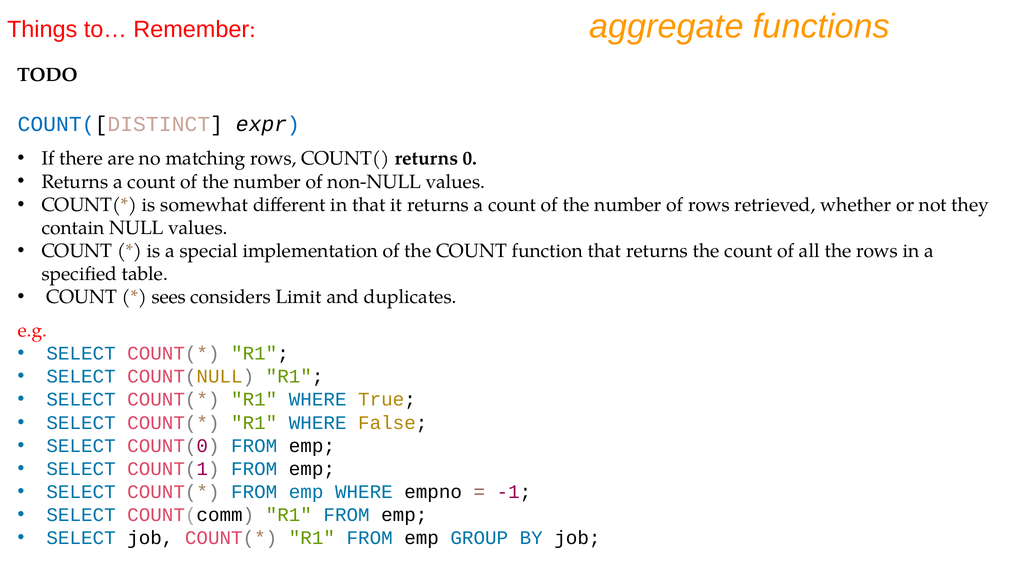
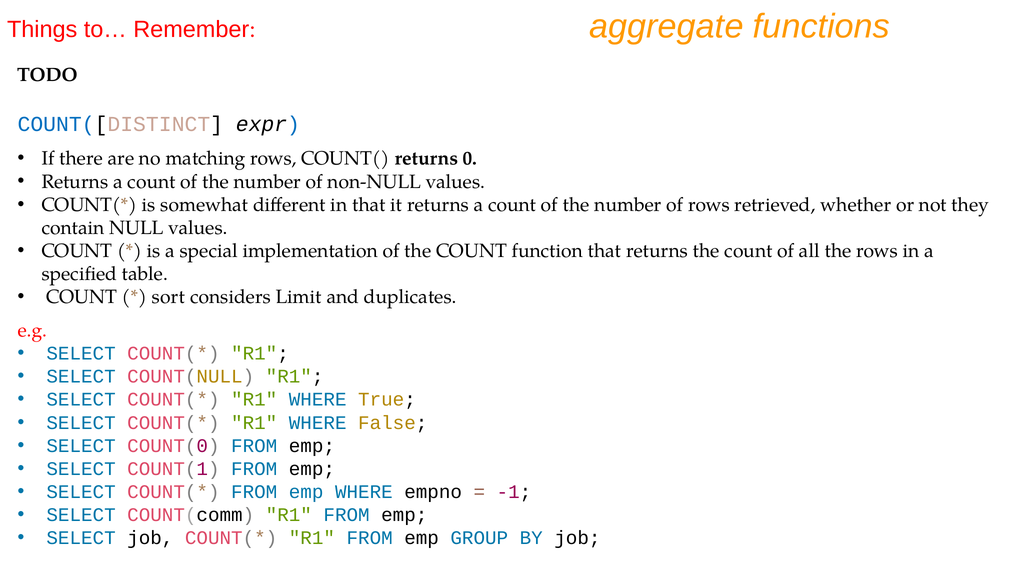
sees: sees -> sort
